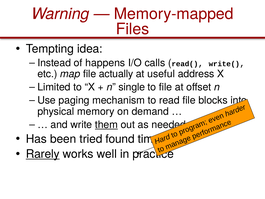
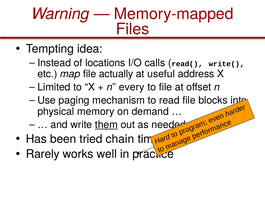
happens: happens -> locations
single: single -> every
found: found -> chain
Rarely underline: present -> none
